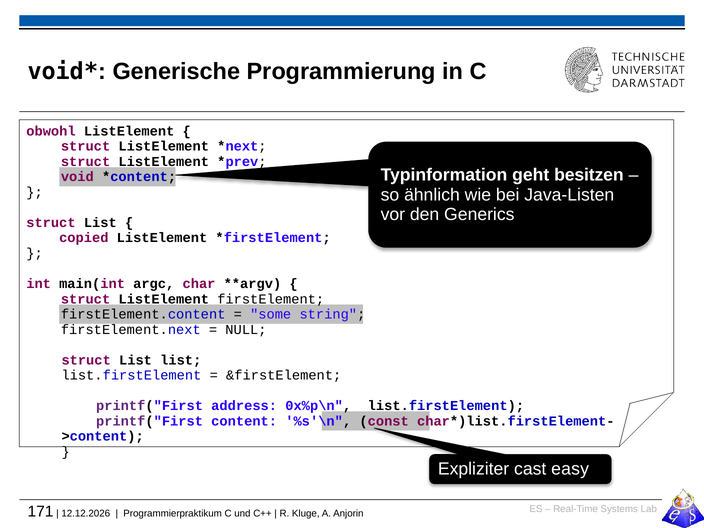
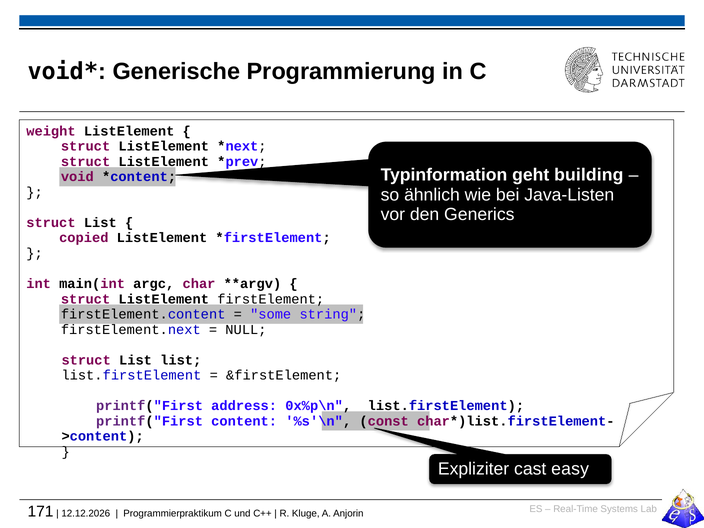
obwohl: obwohl -> weight
besitzen: besitzen -> building
